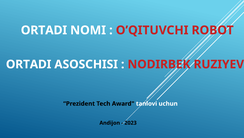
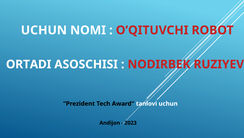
ORTADI at (44, 30): ORTADI -> UCHUN
